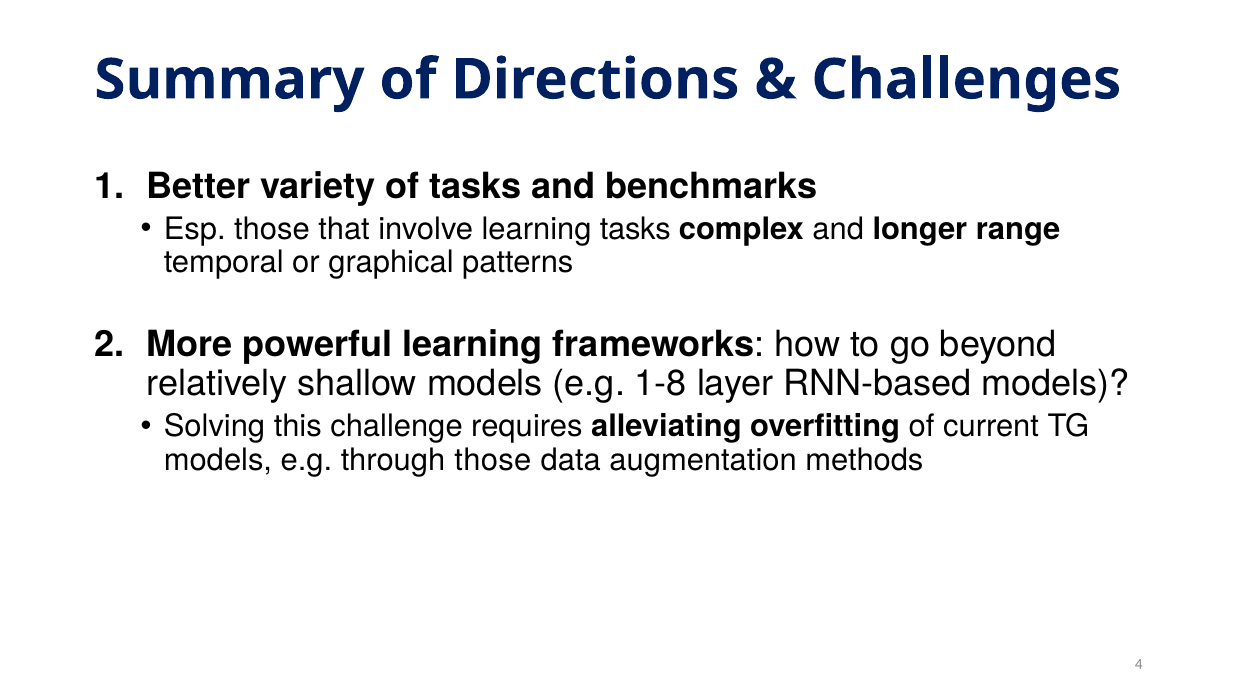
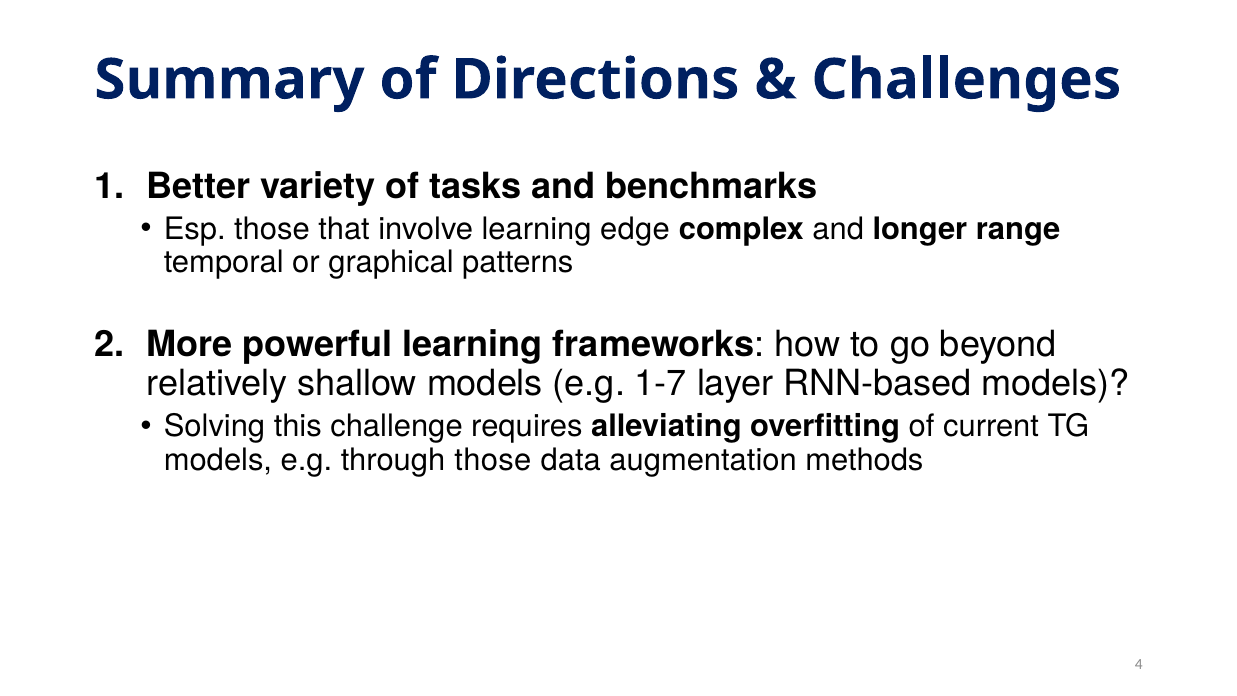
learning tasks: tasks -> edge
1-8: 1-8 -> 1-7
